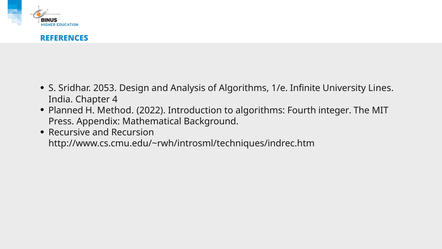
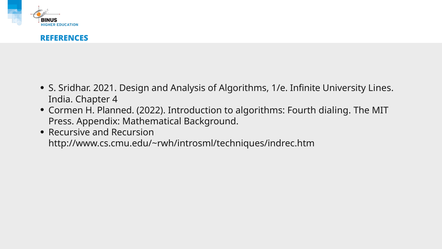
2053: 2053 -> 2021
Planned: Planned -> Cormen
Method: Method -> Planned
integer: integer -> dialing
